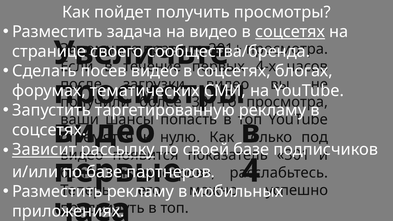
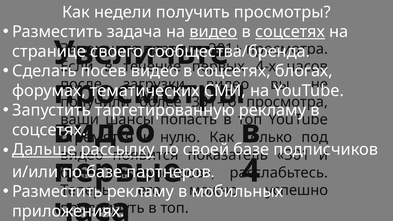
пойдет: пойдет -> недели
видео at (213, 32) underline: none -> present
Зависит: Зависит -> Дальше
